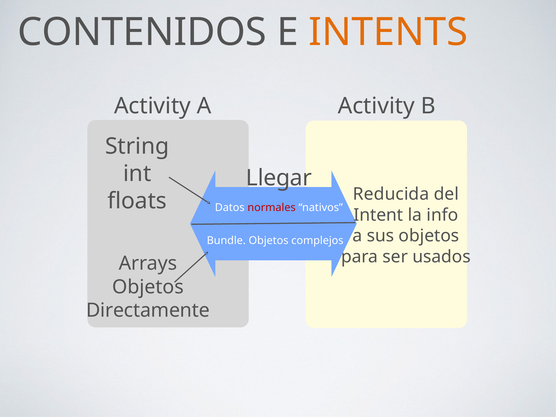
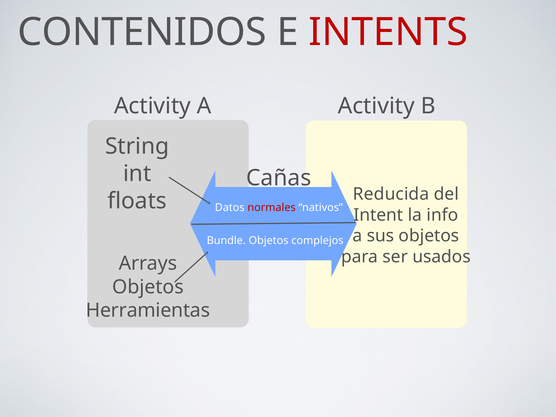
INTENTS colour: orange -> red
Llegar: Llegar -> Cañas
Directamente: Directamente -> Herramientas
